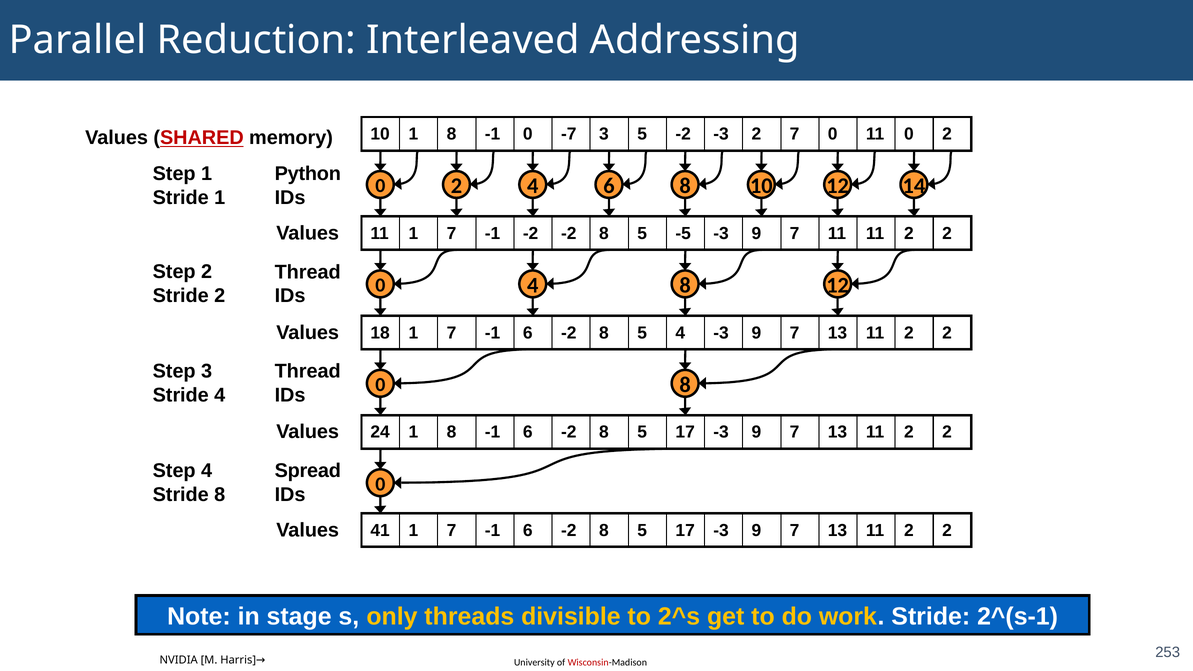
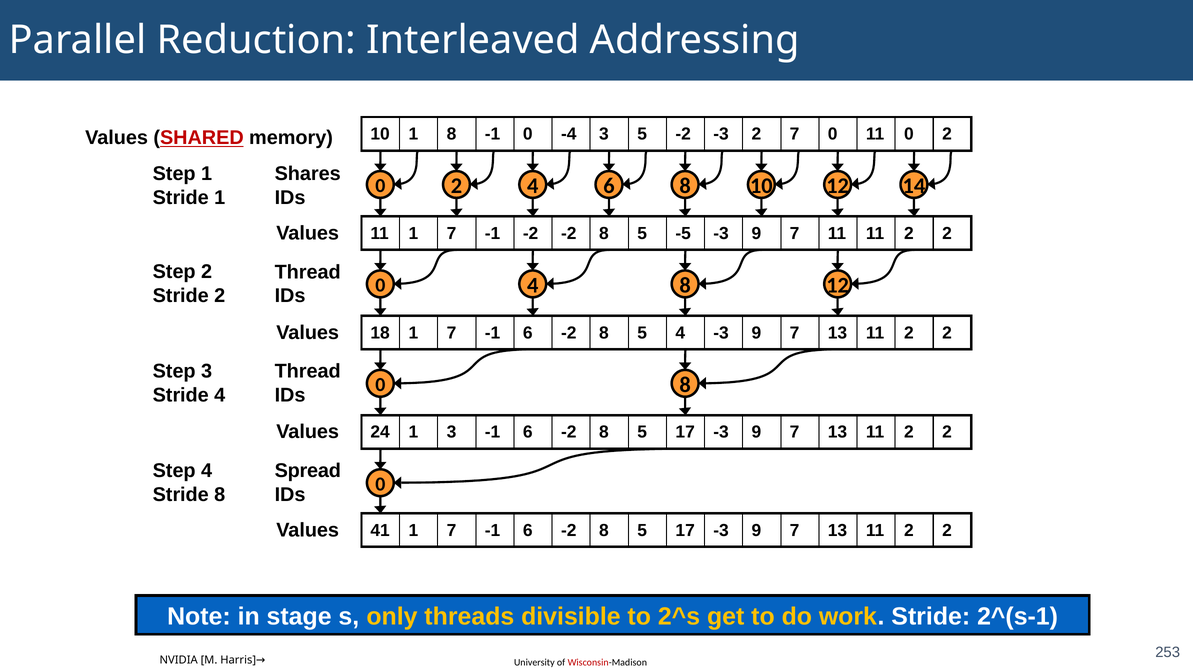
-7: -7 -> -4
Python: Python -> Shares
24 1 8: 8 -> 3
